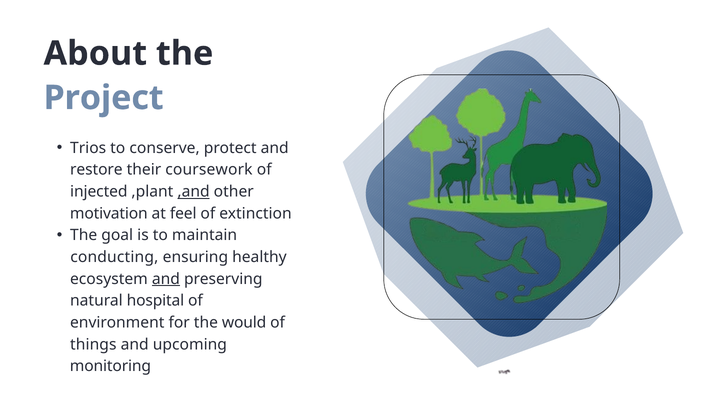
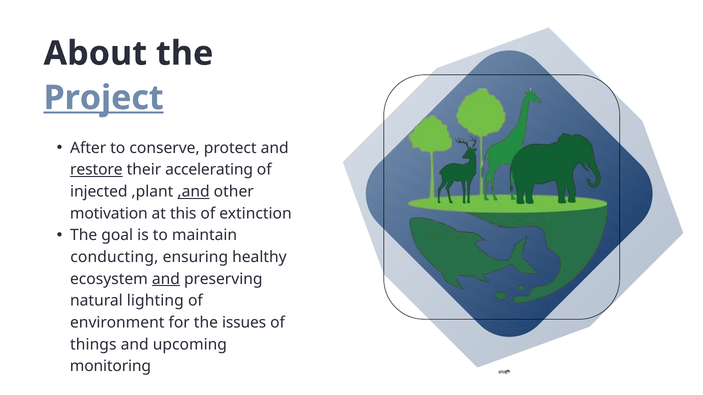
Project underline: none -> present
Trios: Trios -> After
restore underline: none -> present
coursework: coursework -> accelerating
feel: feel -> this
hospital: hospital -> lighting
would: would -> issues
